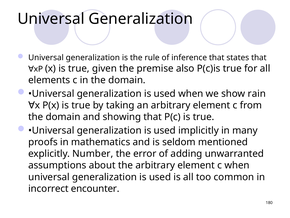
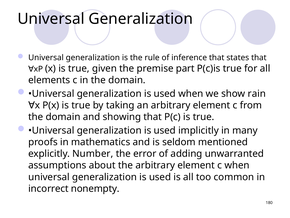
also: also -> part
encounter: encounter -> nonempty
